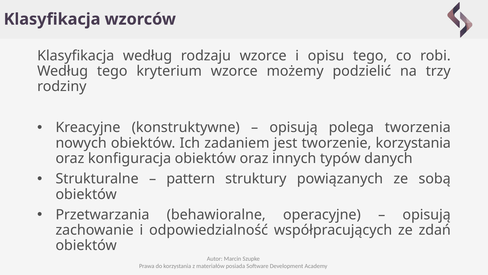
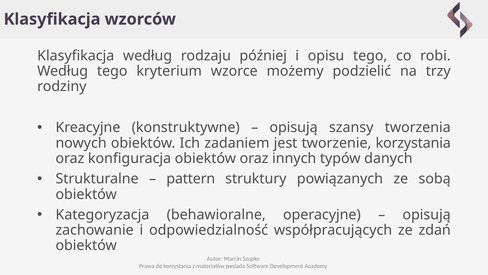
rodzaju wzorce: wzorce -> później
polega: polega -> szansy
Przetwarzania: Przetwarzania -> Kategoryzacja
